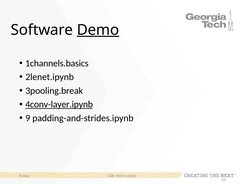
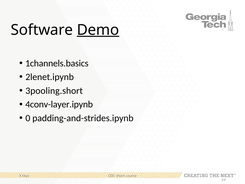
3pooling.break: 3pooling.break -> 3pooling.short
4conv-layer.ipynb underline: present -> none
9: 9 -> 0
